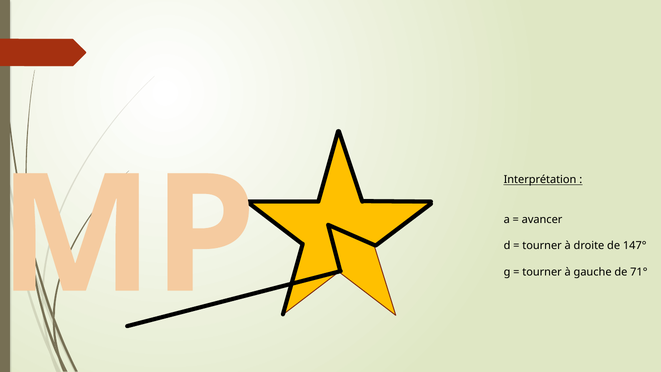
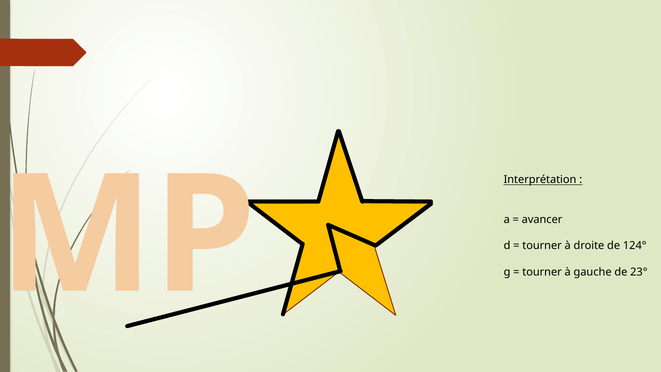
147°: 147° -> 124°
71°: 71° -> 23°
